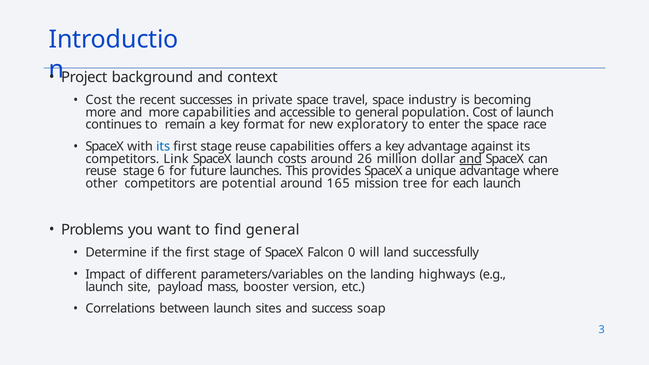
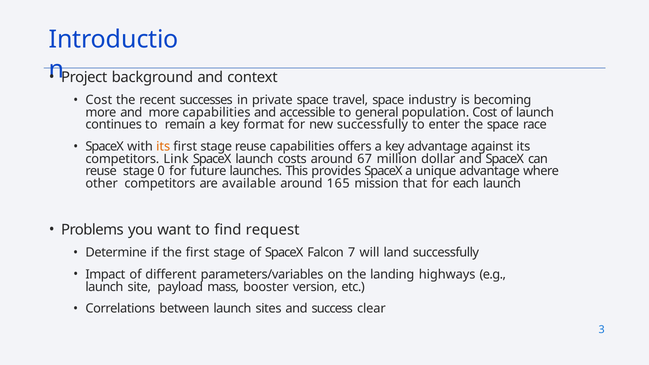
new exploratory: exploratory -> successfully
its at (163, 147) colour: blue -> orange
26: 26 -> 67
and at (471, 159) underline: present -> none
6: 6 -> 0
potential: potential -> available
tree: tree -> that
find general: general -> request
0: 0 -> 7
soap: soap -> clear
